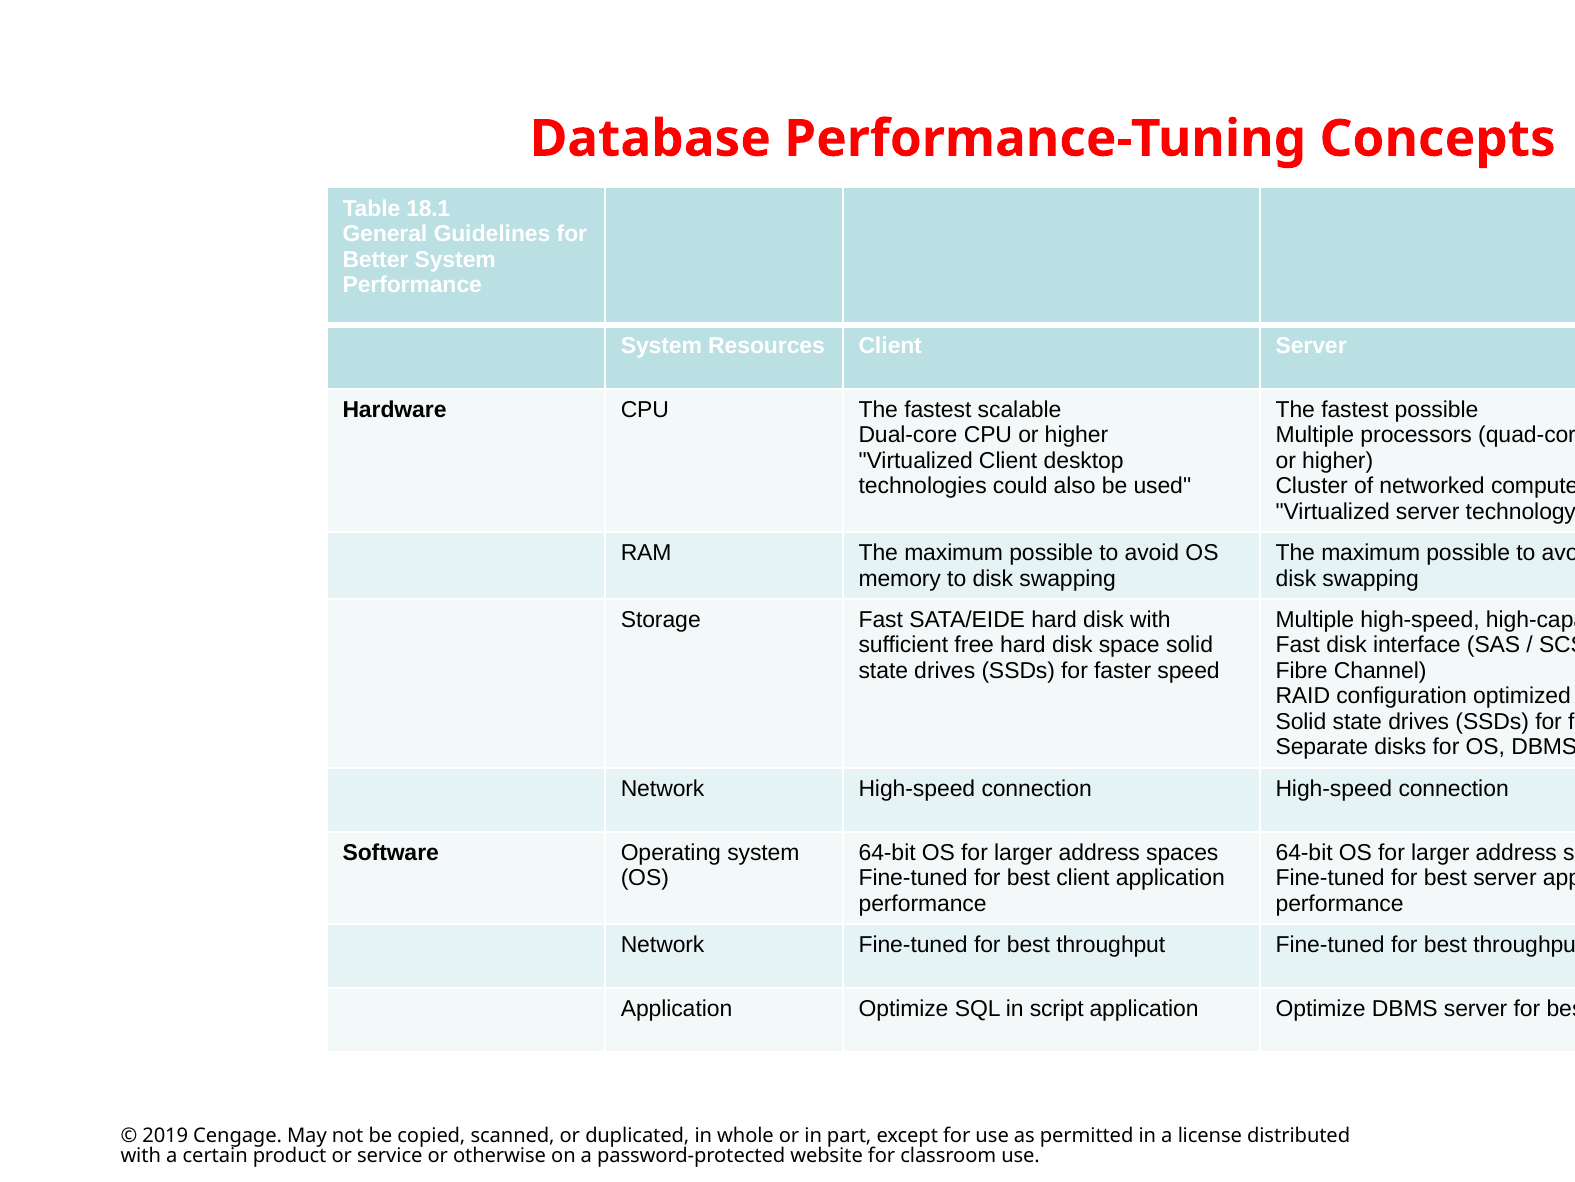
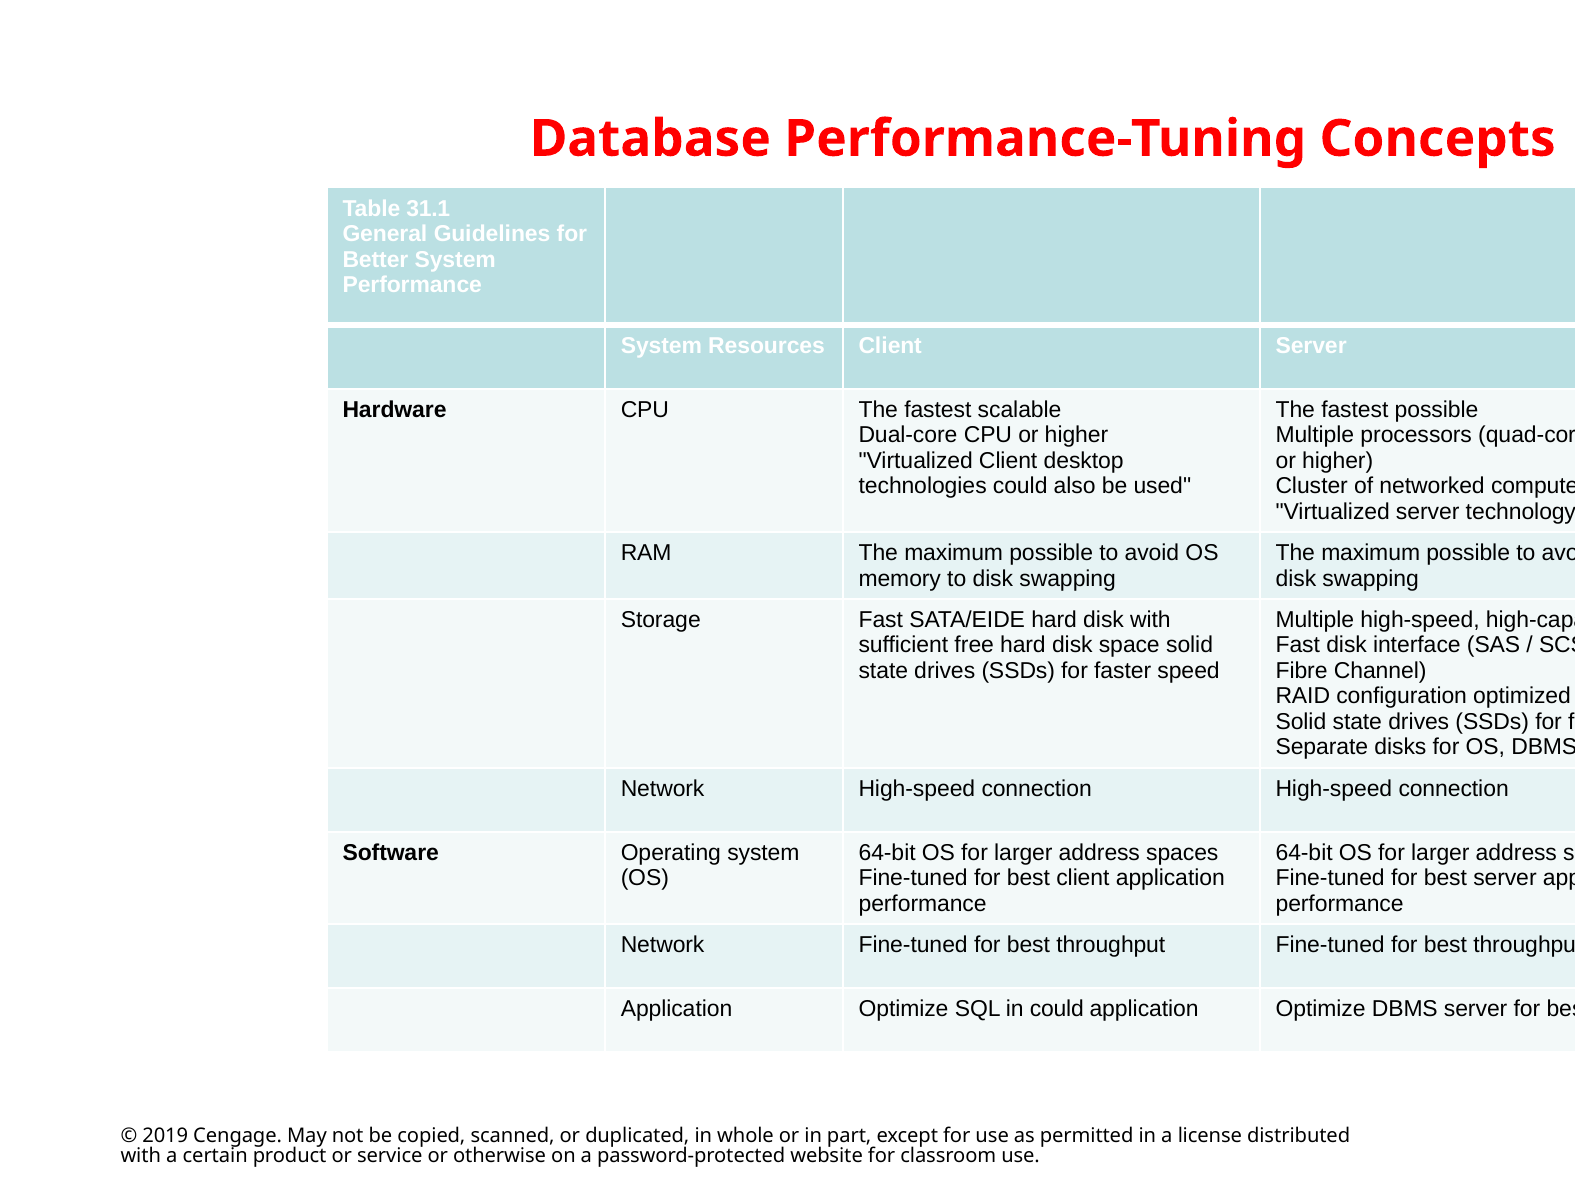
18.1: 18.1 -> 31.1
in script: script -> could
